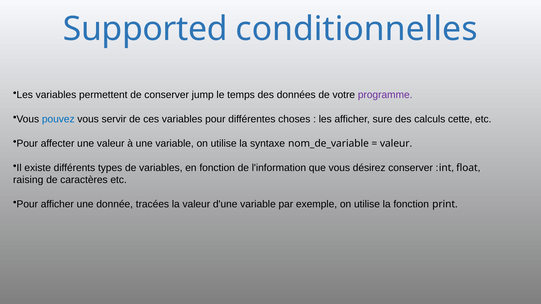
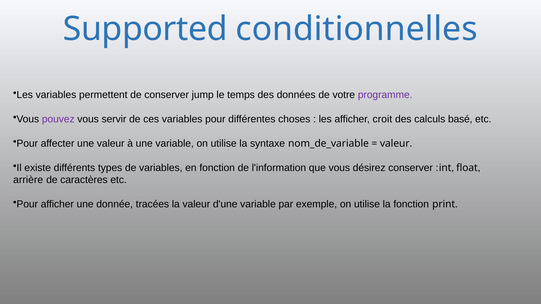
pouvez colour: blue -> purple
sure: sure -> croit
cette: cette -> basé
raising: raising -> arrière
